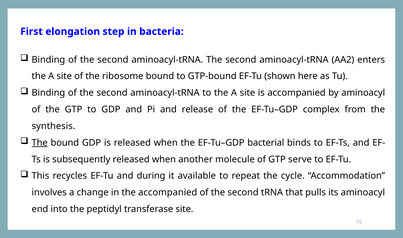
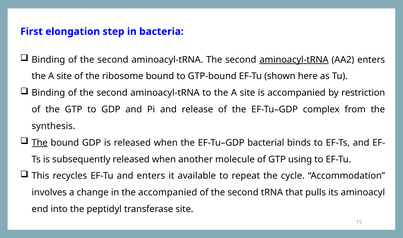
aminoacyl-tRNA at (294, 60) underline: none -> present
by aminoacyl: aminoacyl -> restriction
serve: serve -> using
and during: during -> enters
